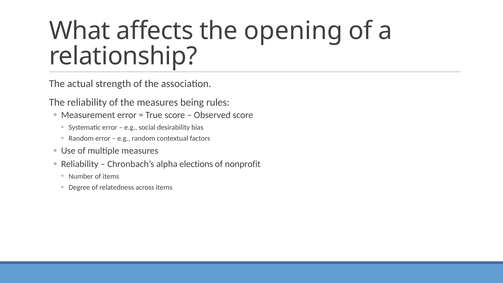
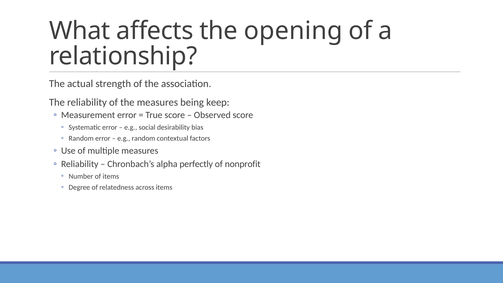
rules: rules -> keep
elections: elections -> perfectly
